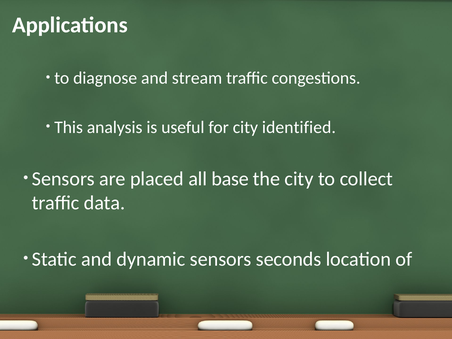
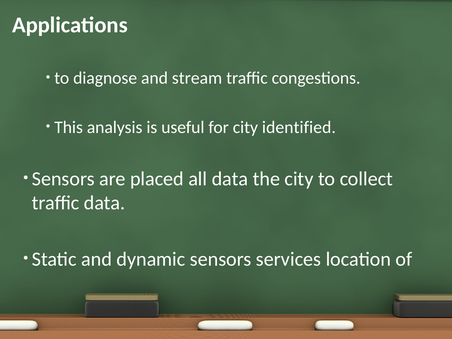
all base: base -> data
seconds: seconds -> services
